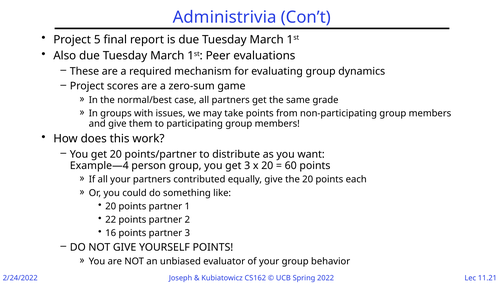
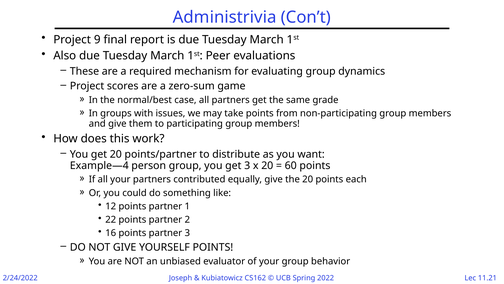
5: 5 -> 9
20 at (111, 206): 20 -> 12
